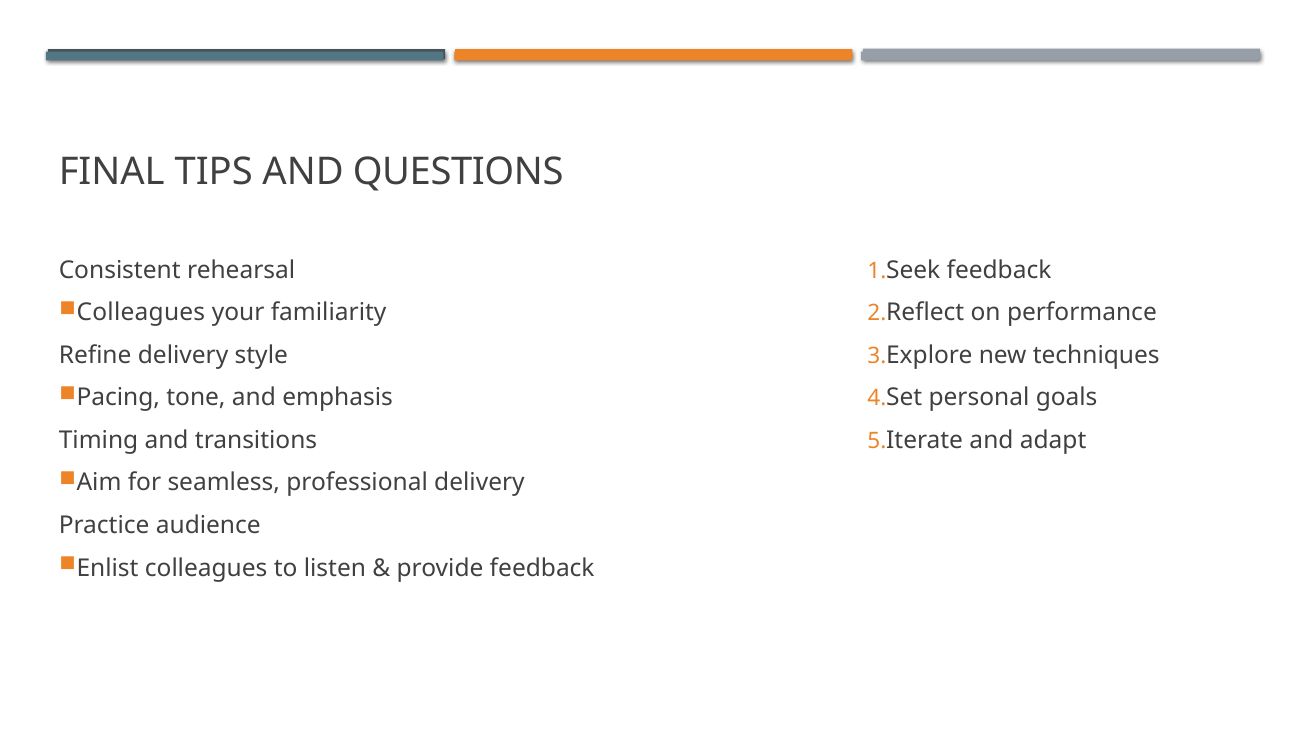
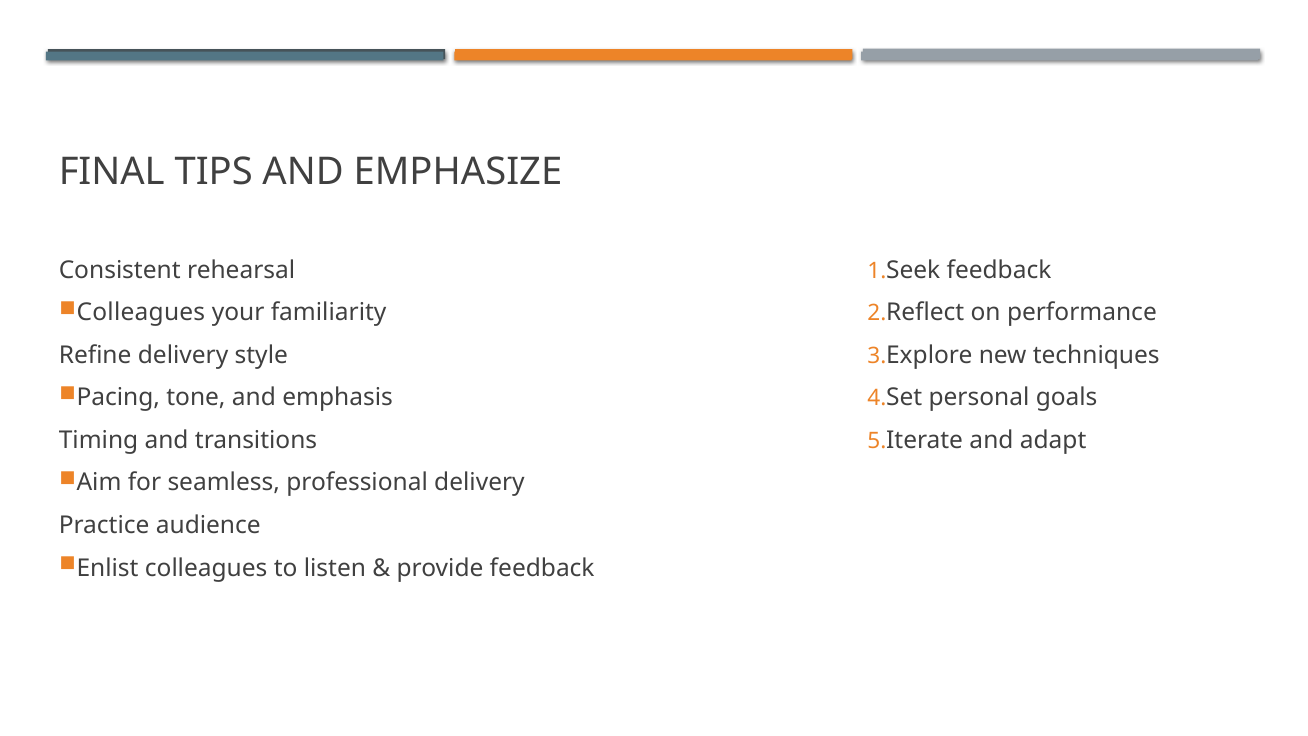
QUESTIONS: QUESTIONS -> EMPHASIZE
